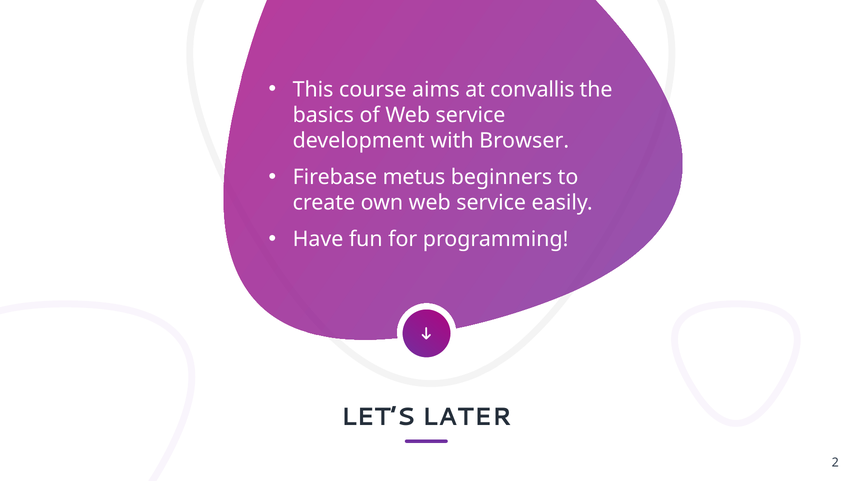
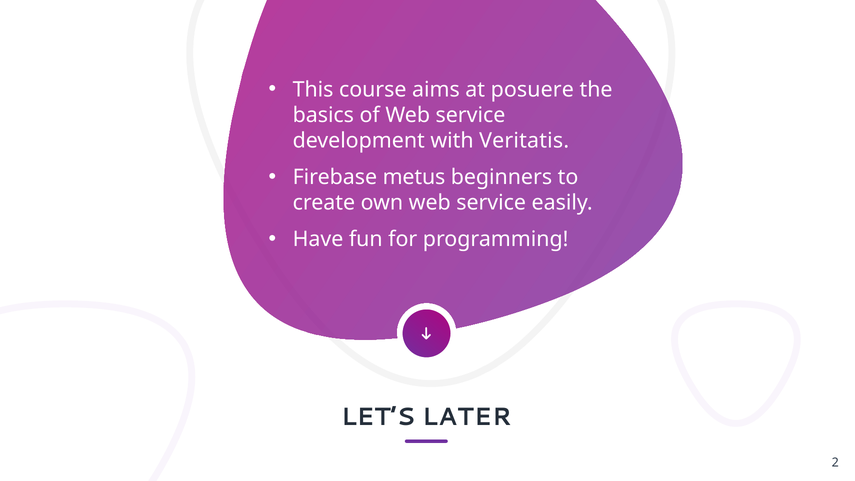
convallis: convallis -> posuere
Browser: Browser -> Veritatis
